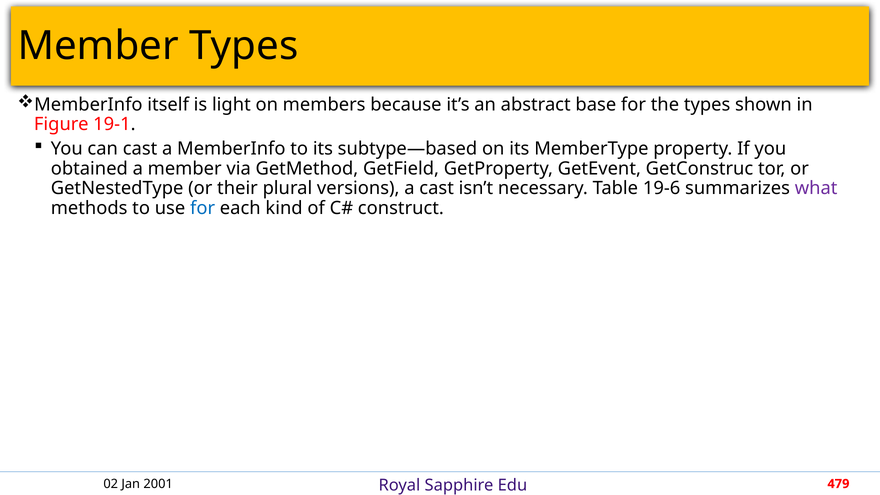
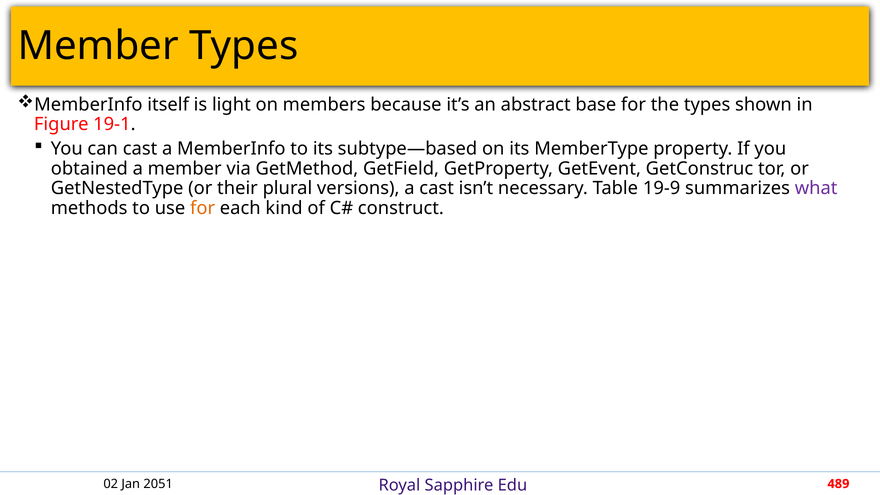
19-6: 19-6 -> 19-9
for at (203, 208) colour: blue -> orange
2001: 2001 -> 2051
479: 479 -> 489
